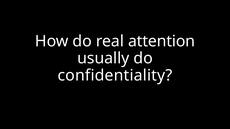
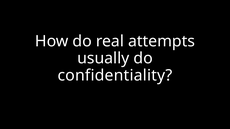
attention: attention -> attempts
